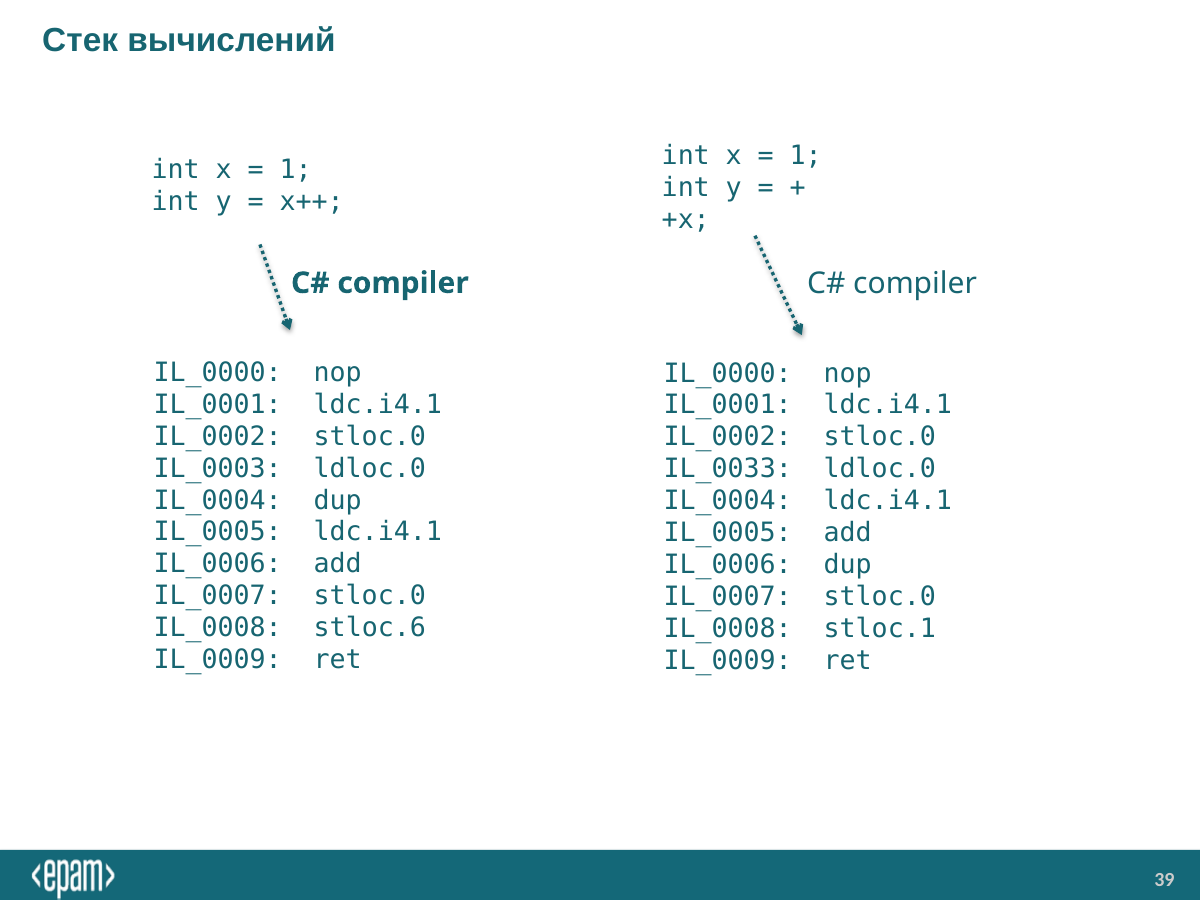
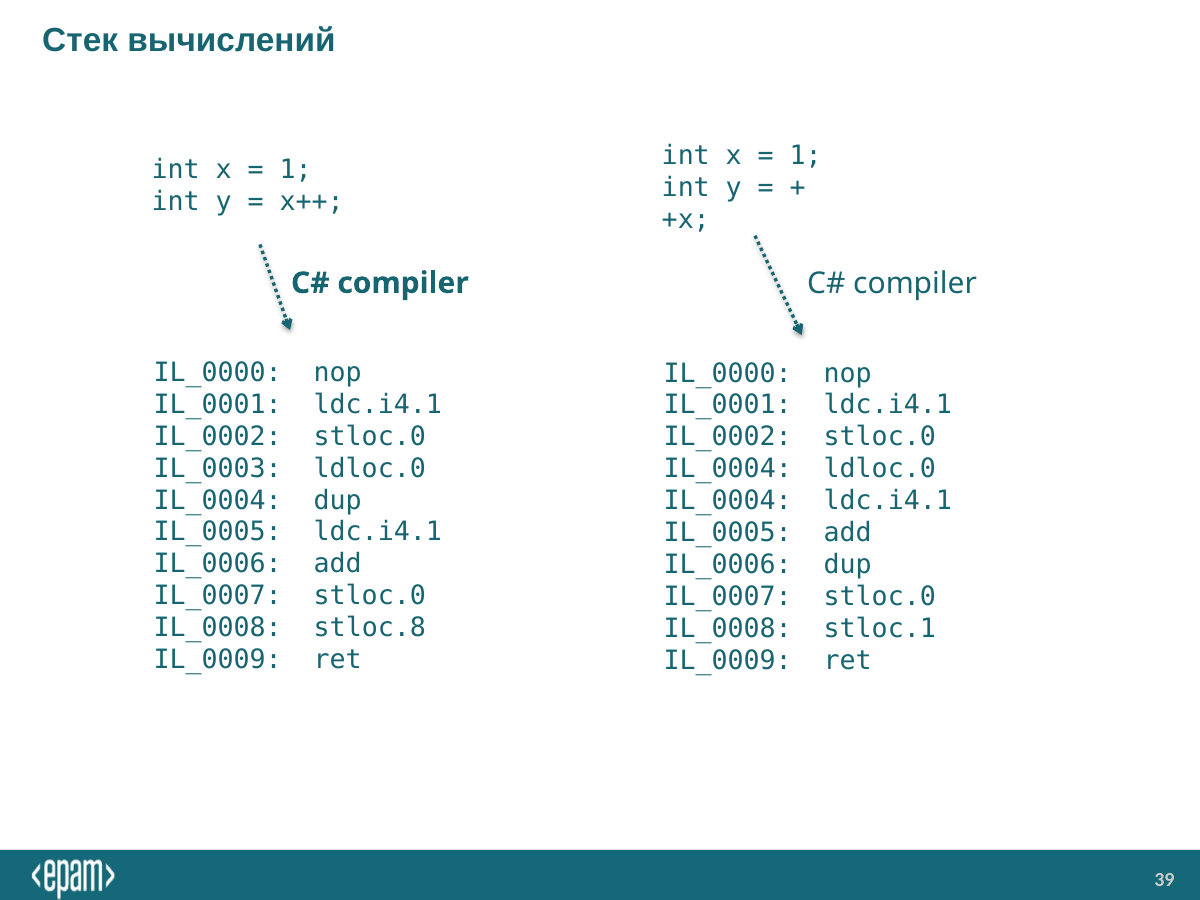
IL_0033 at (728, 469): IL_0033 -> IL_0004
stloc.6: stloc.6 -> stloc.8
